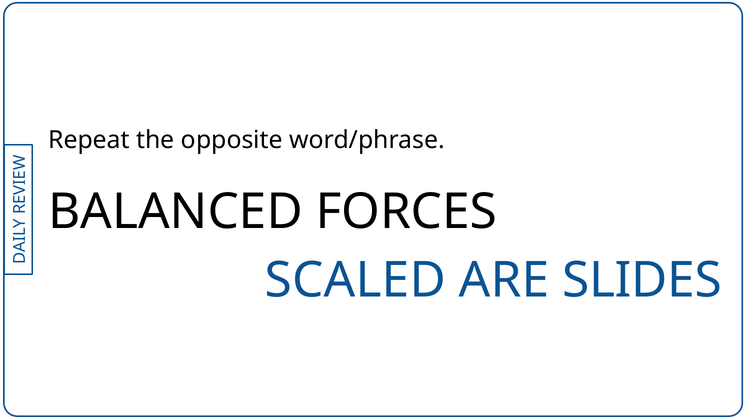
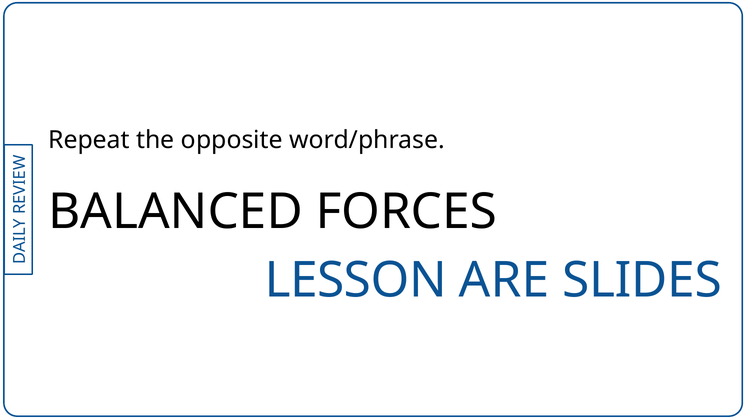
SCALED: SCALED -> LESSON
